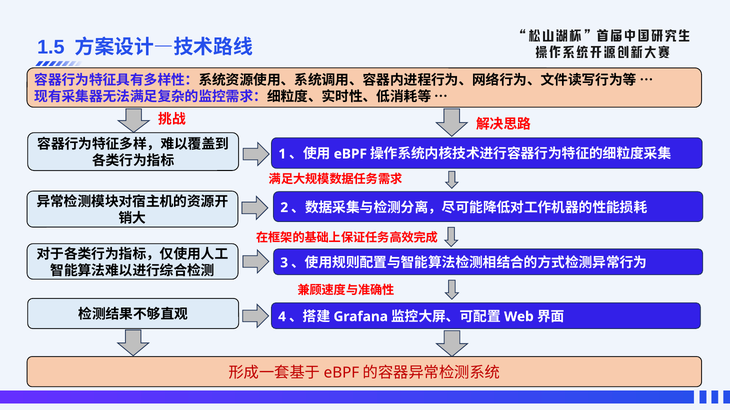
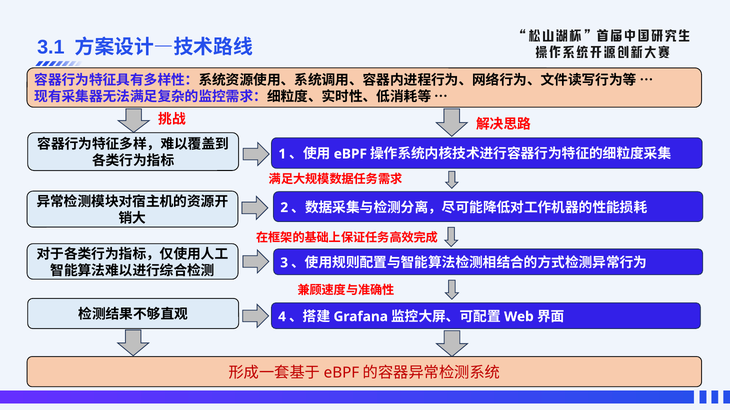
1.5: 1.5 -> 3.1
